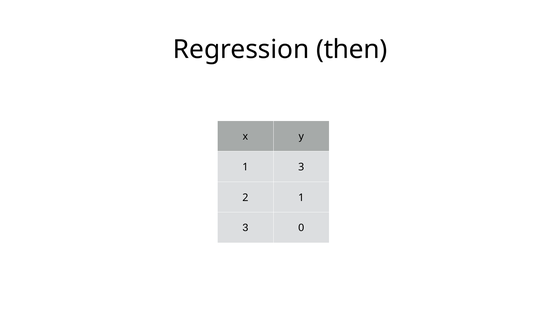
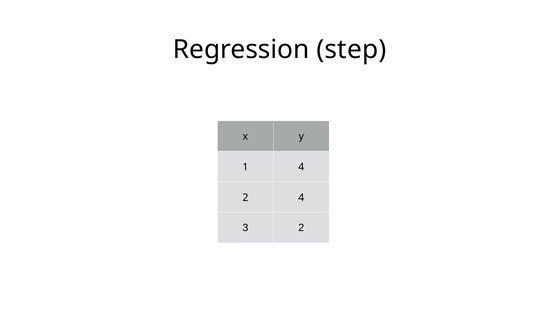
then: then -> step
3 at (301, 167): 3 -> 4
2 1: 1 -> 4
3 0: 0 -> 2
